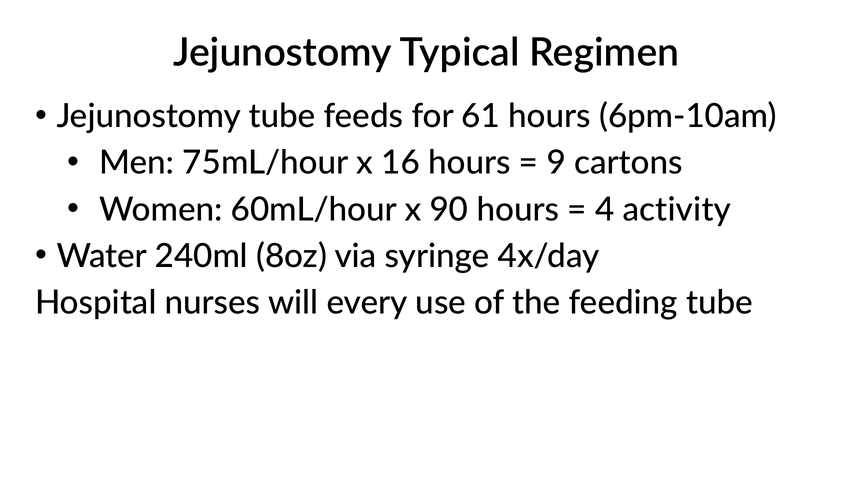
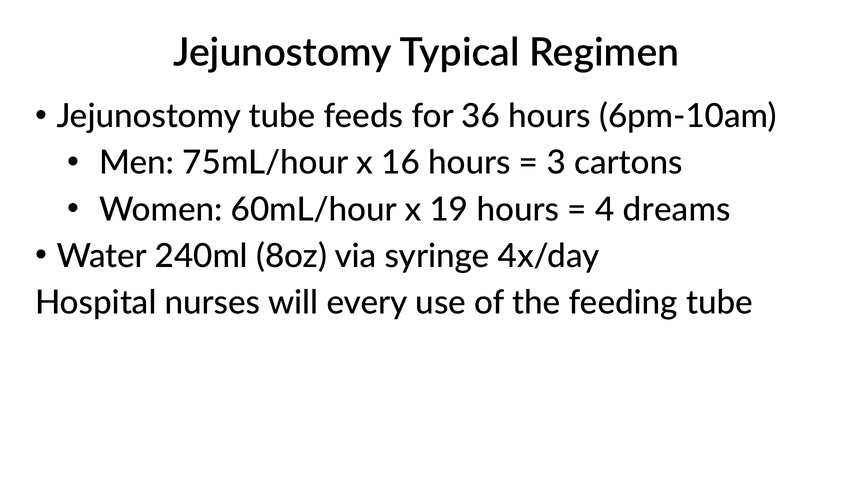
61: 61 -> 36
9: 9 -> 3
90: 90 -> 19
activity: activity -> dreams
